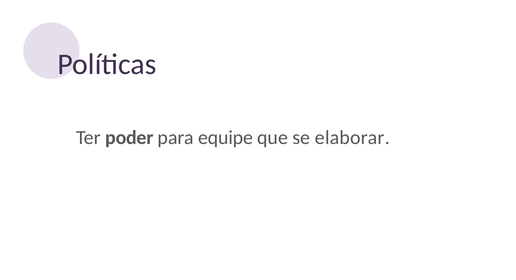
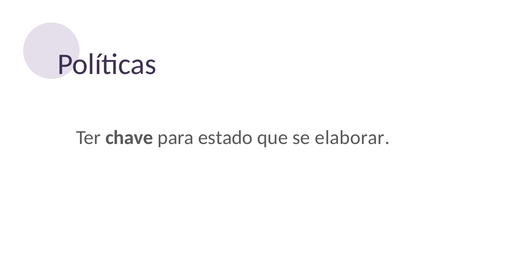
poder: poder -> chave
equipe: equipe -> estado
